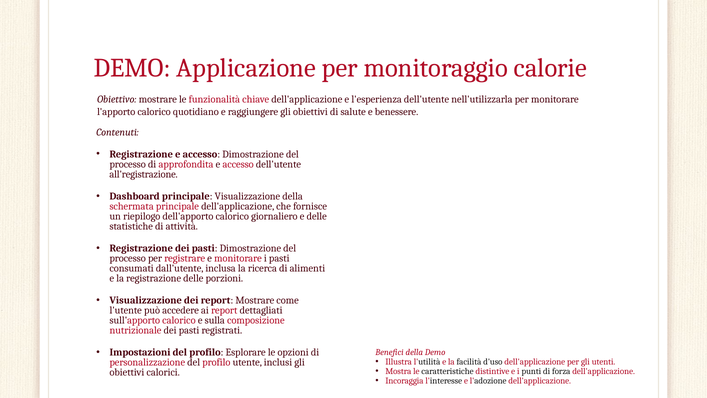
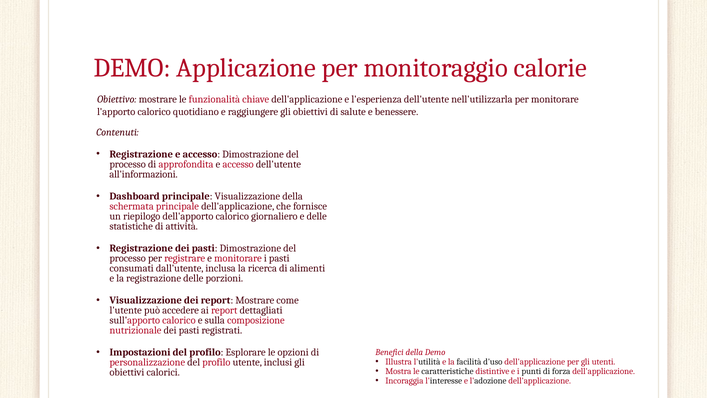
all'registrazione: all'registrazione -> all'informazioni
